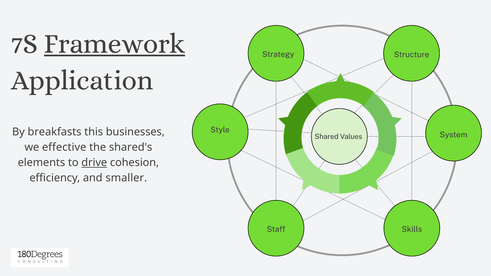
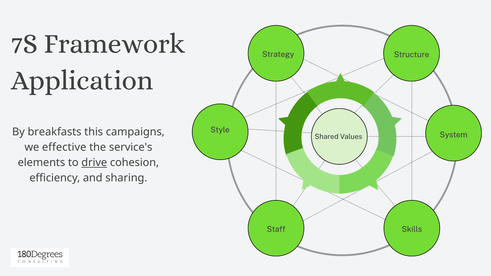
Framework underline: present -> none
businesses: businesses -> campaigns
shared's: shared's -> service's
smaller: smaller -> sharing
